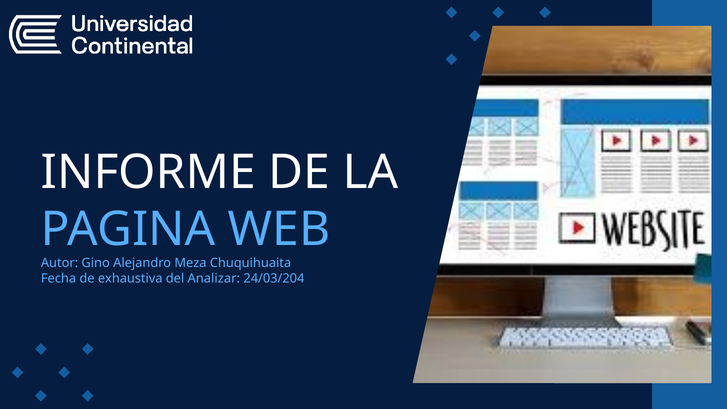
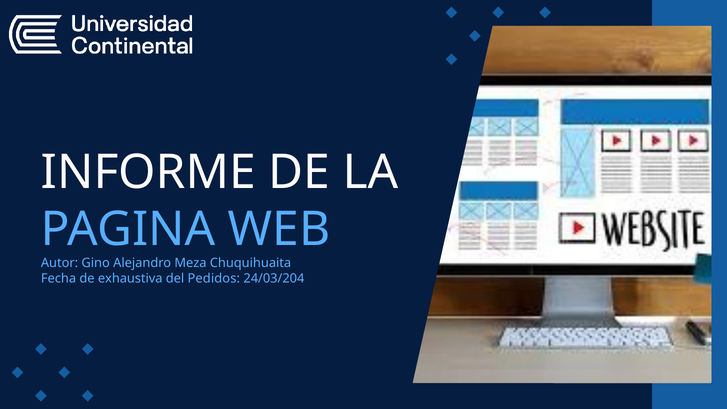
Analizar: Analizar -> Pedidos
